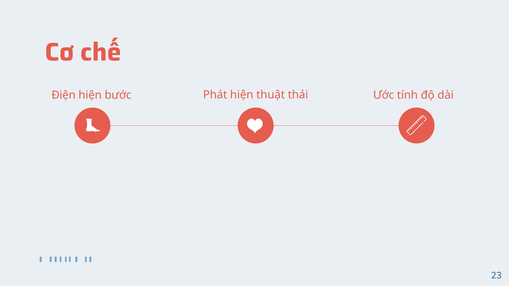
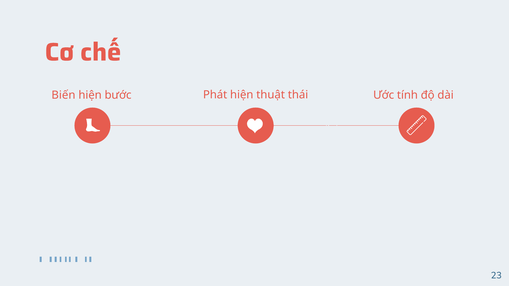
Điện: Điện -> Biến
